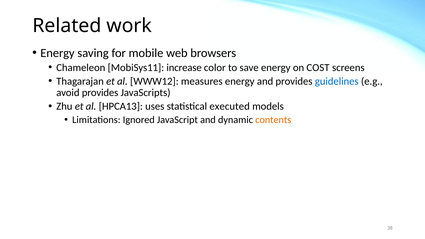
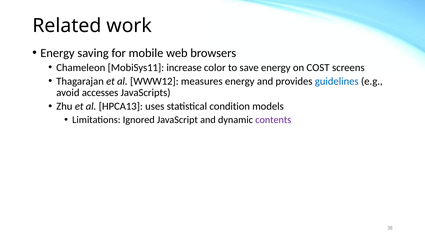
avoid provides: provides -> accesses
executed: executed -> condition
contents colour: orange -> purple
